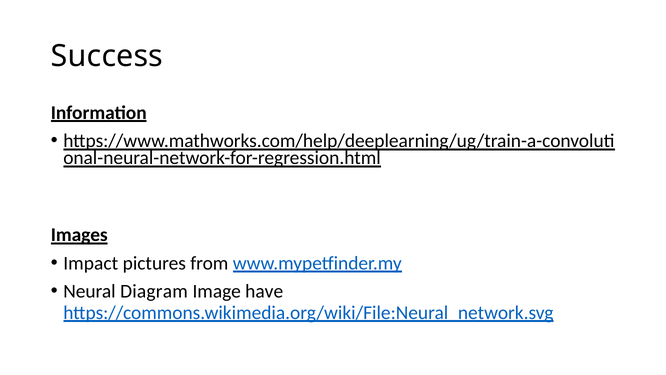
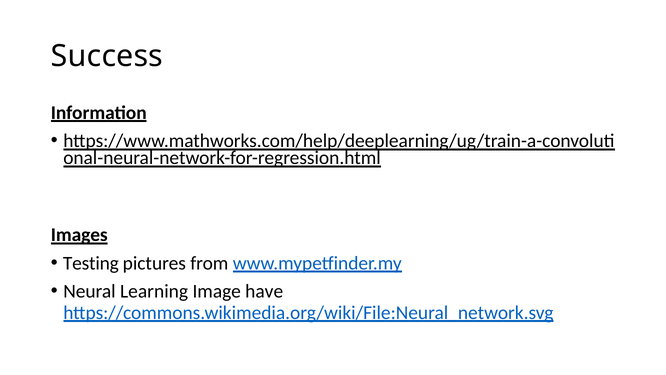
Impact: Impact -> Testing
Diagram: Diagram -> Learning
